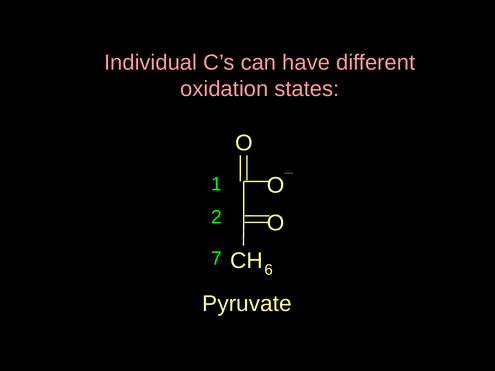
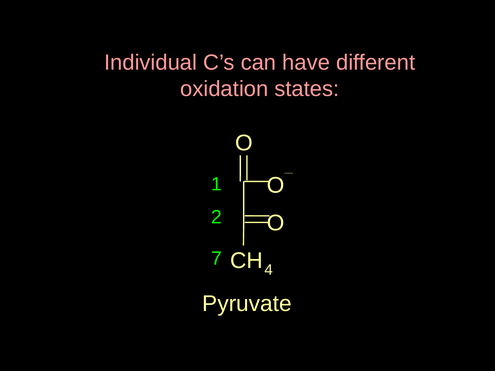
6: 6 -> 4
